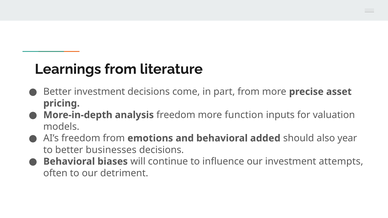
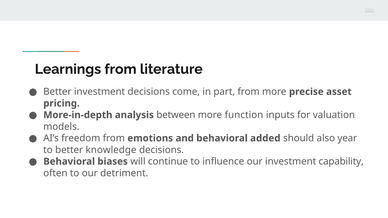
analysis freedom: freedom -> between
businesses: businesses -> knowledge
attempts: attempts -> capability
